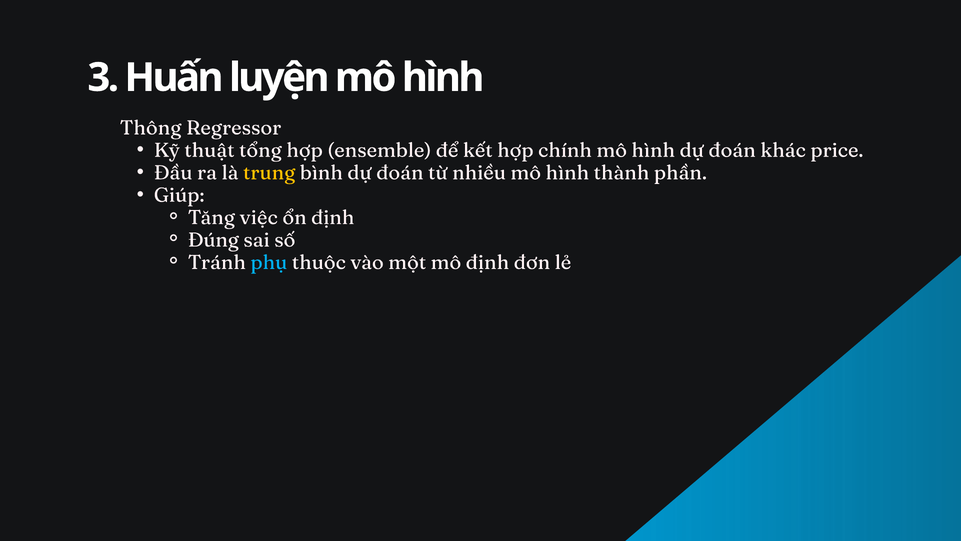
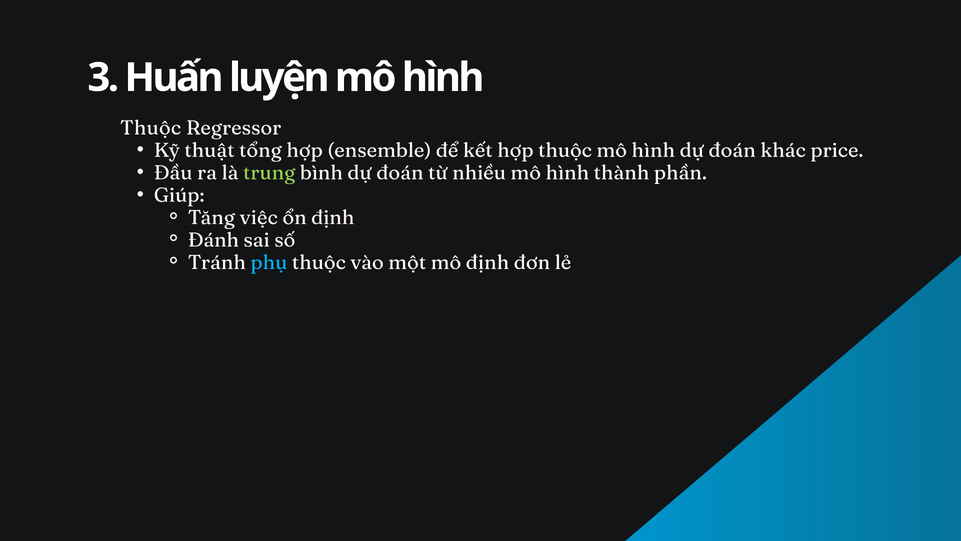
Thông at (151, 128): Thông -> Thuộc
hợp chính: chính -> thuộc
trung colour: yellow -> light green
Đúng: Đúng -> Đánh
